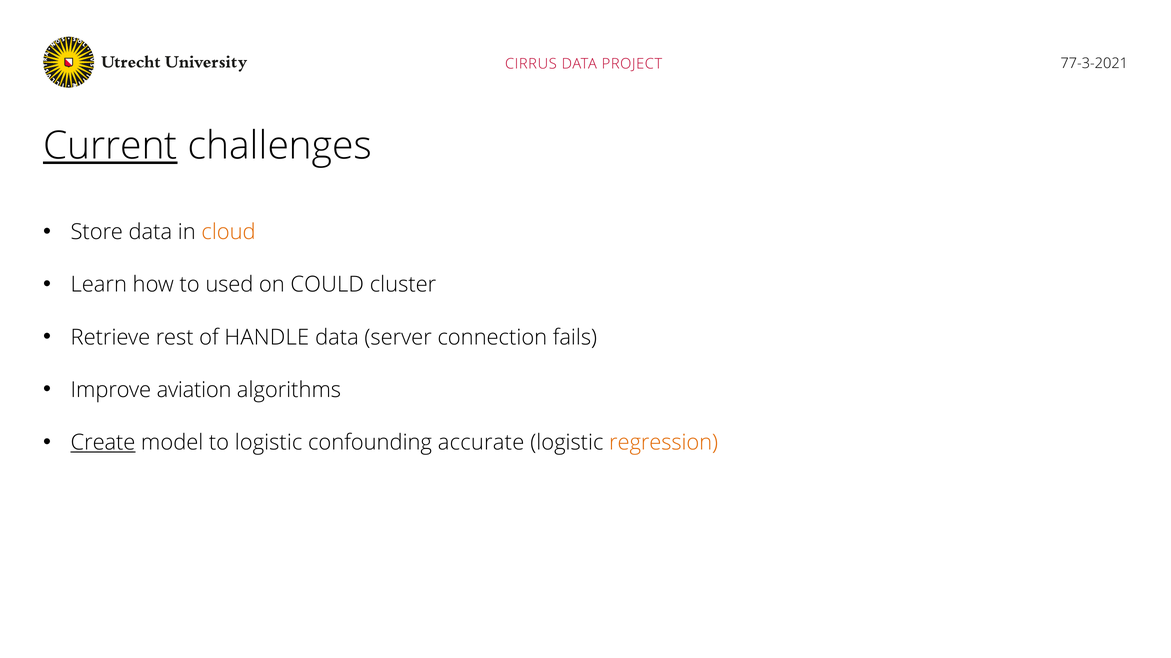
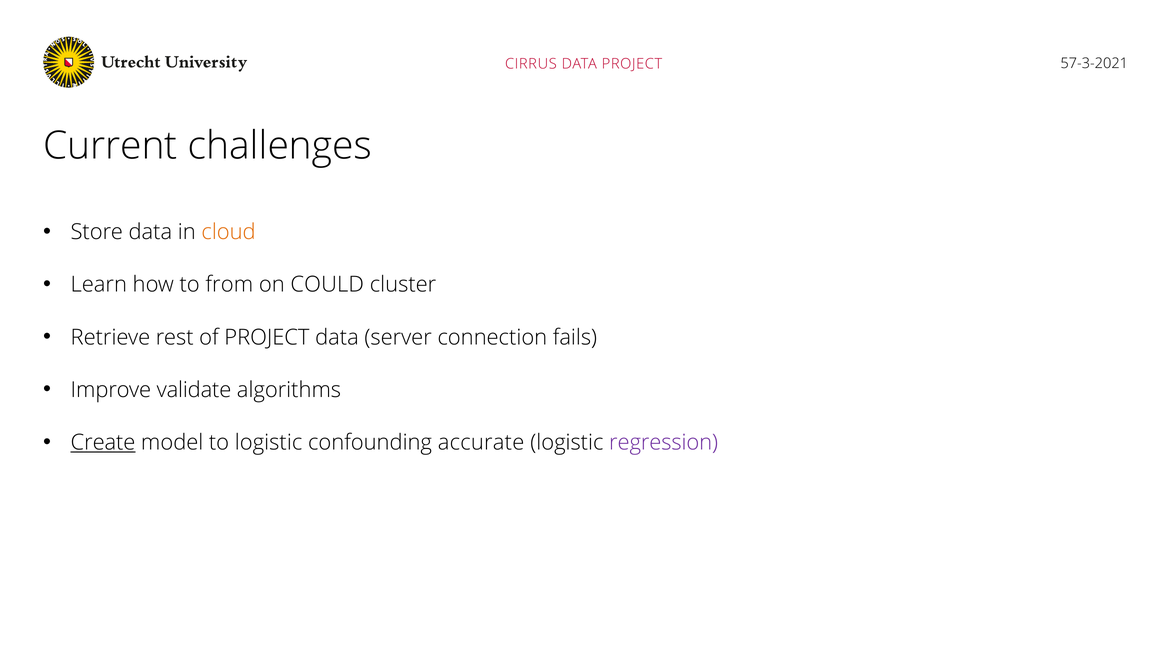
77-3-2021: 77-3-2021 -> 57-3-2021
Current underline: present -> none
used: used -> from
of HANDLE: HANDLE -> PROJECT
aviation: aviation -> validate
regression colour: orange -> purple
